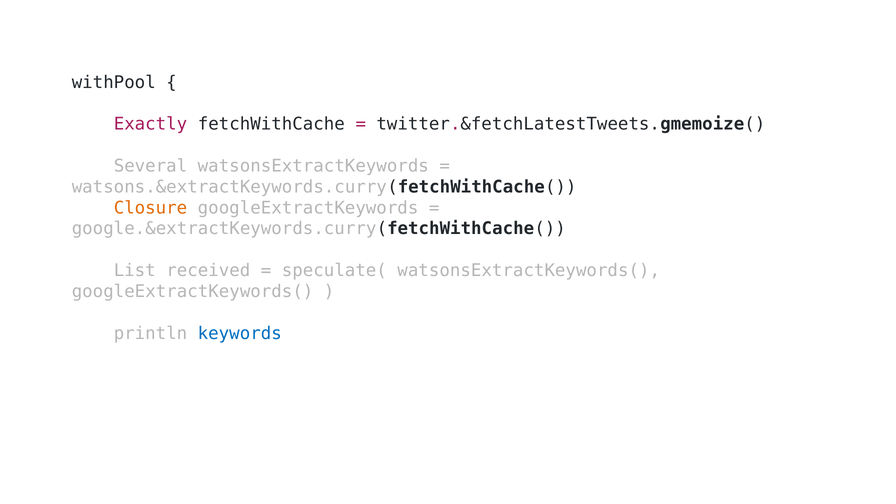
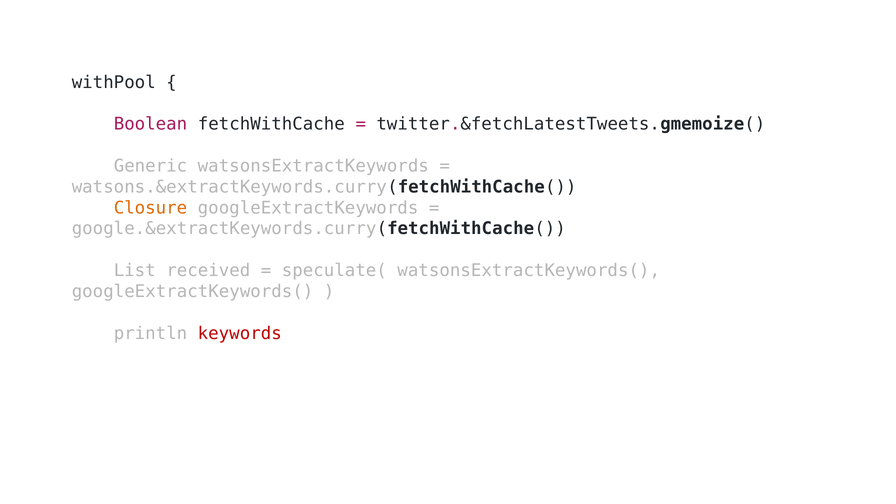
Exactly: Exactly -> Boolean
Several: Several -> Generic
keywords colour: blue -> red
